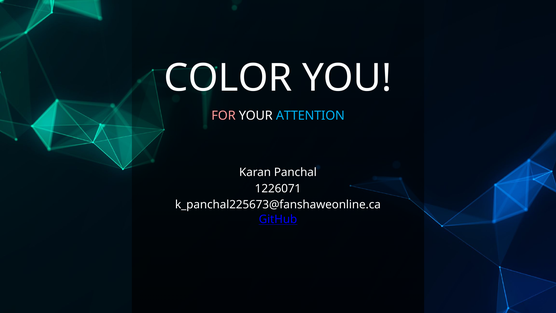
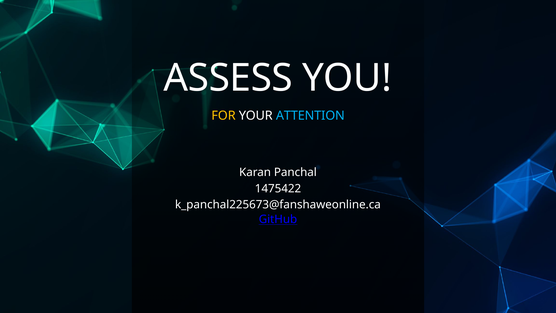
COLOR: COLOR -> ASSESS
FOR colour: pink -> yellow
1226071: 1226071 -> 1475422
